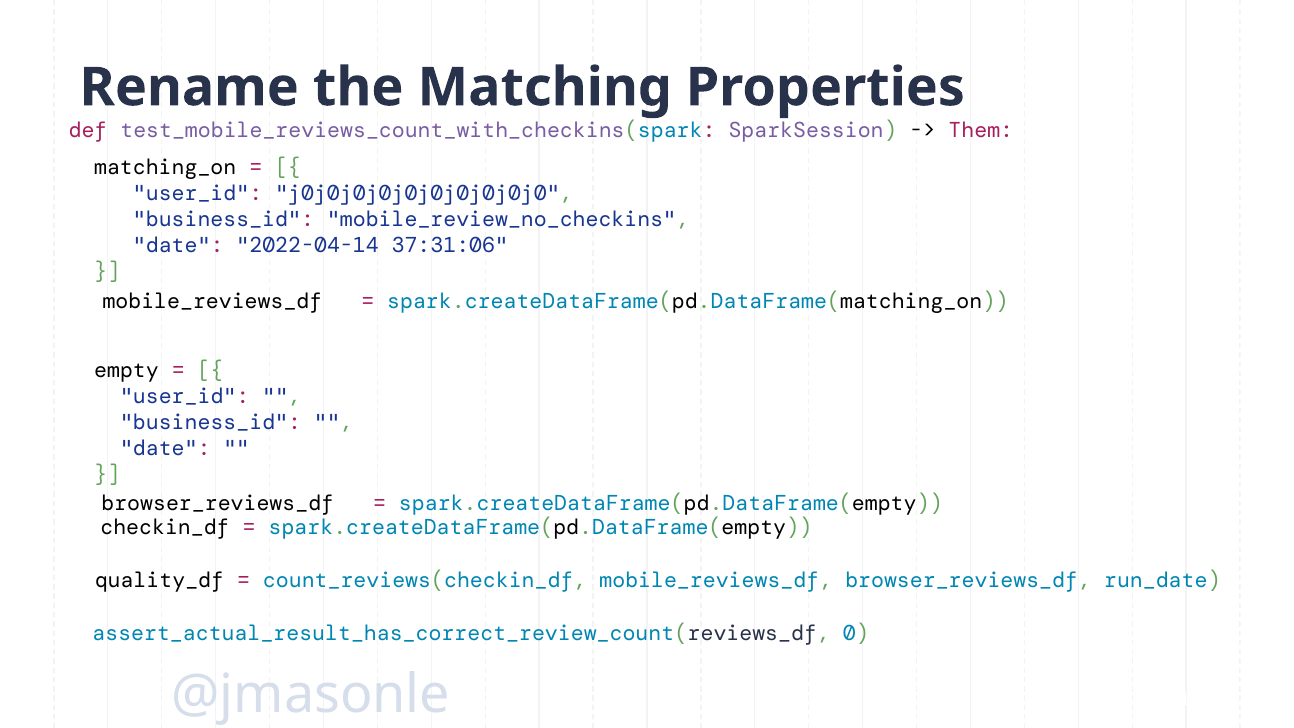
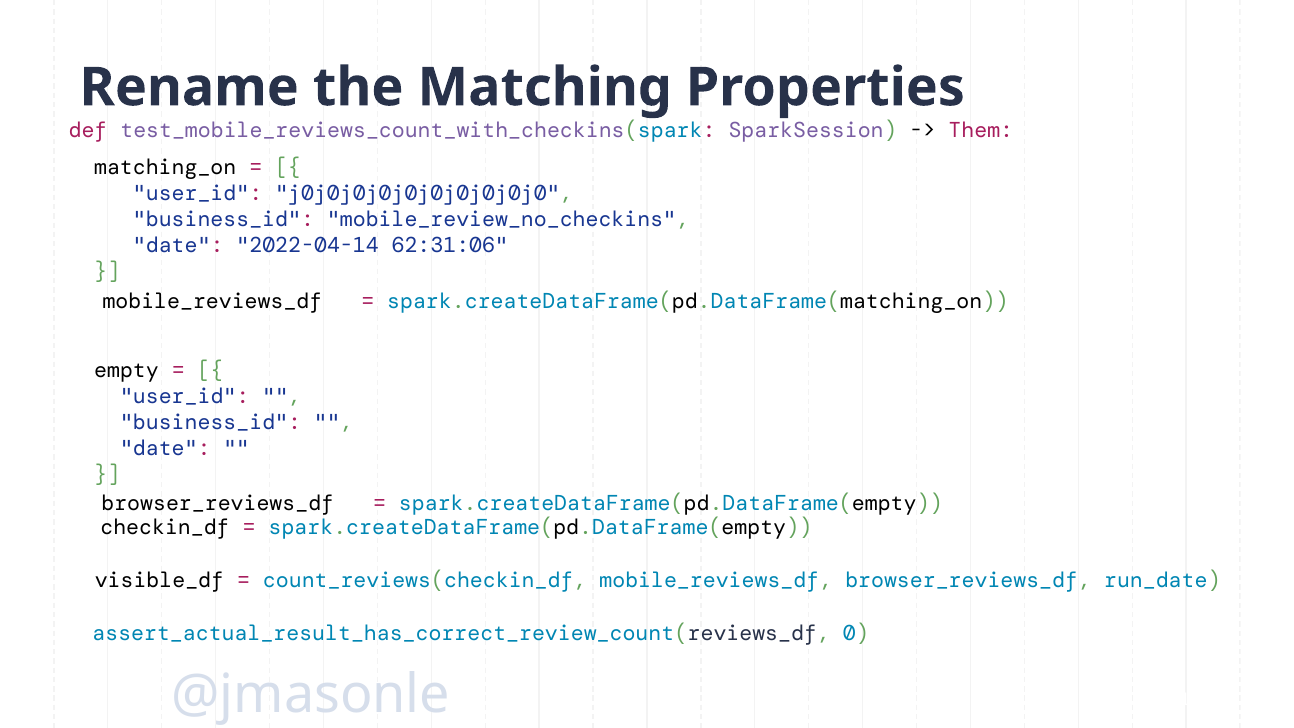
37:31:06: 37:31:06 -> 62:31:06
quality_df: quality_df -> visible_df
